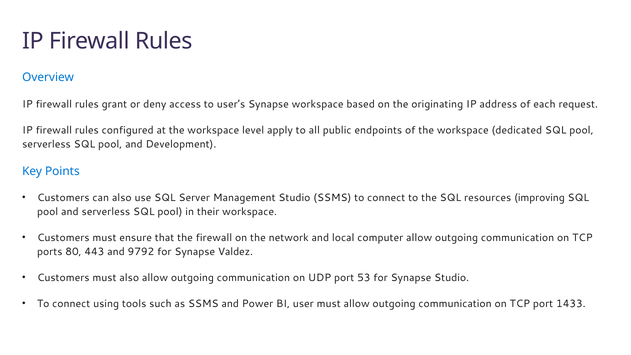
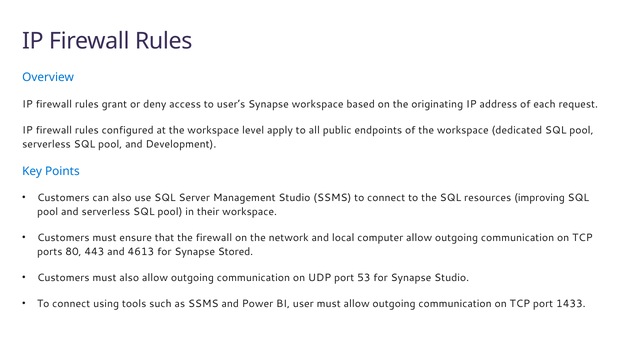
9792: 9792 -> 4613
Valdez: Valdez -> Stored
